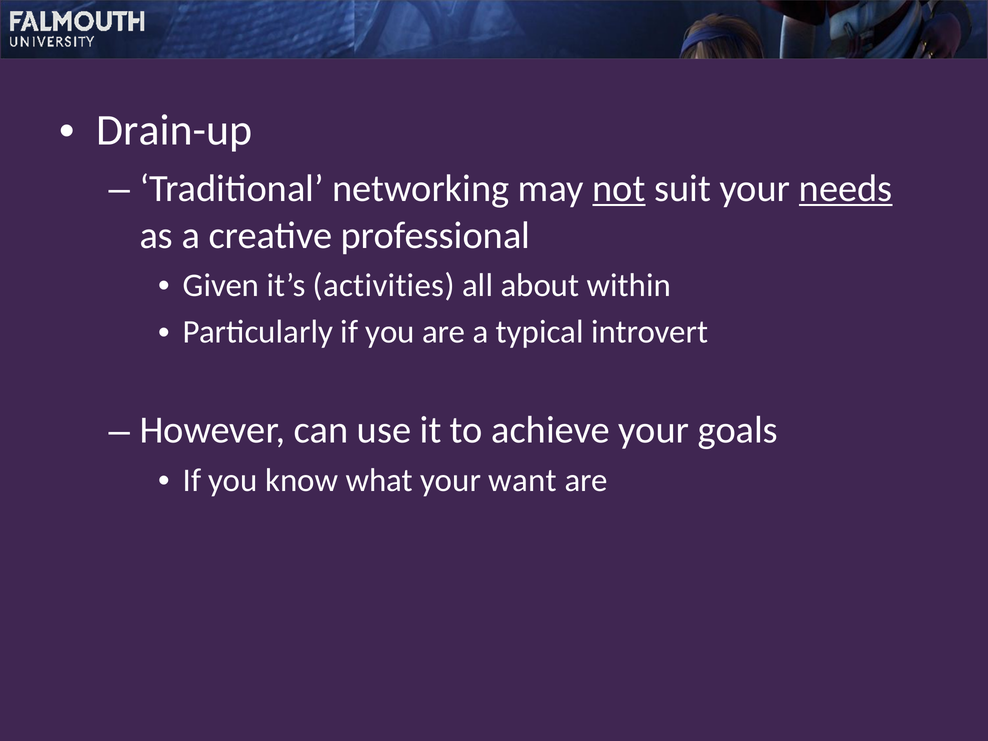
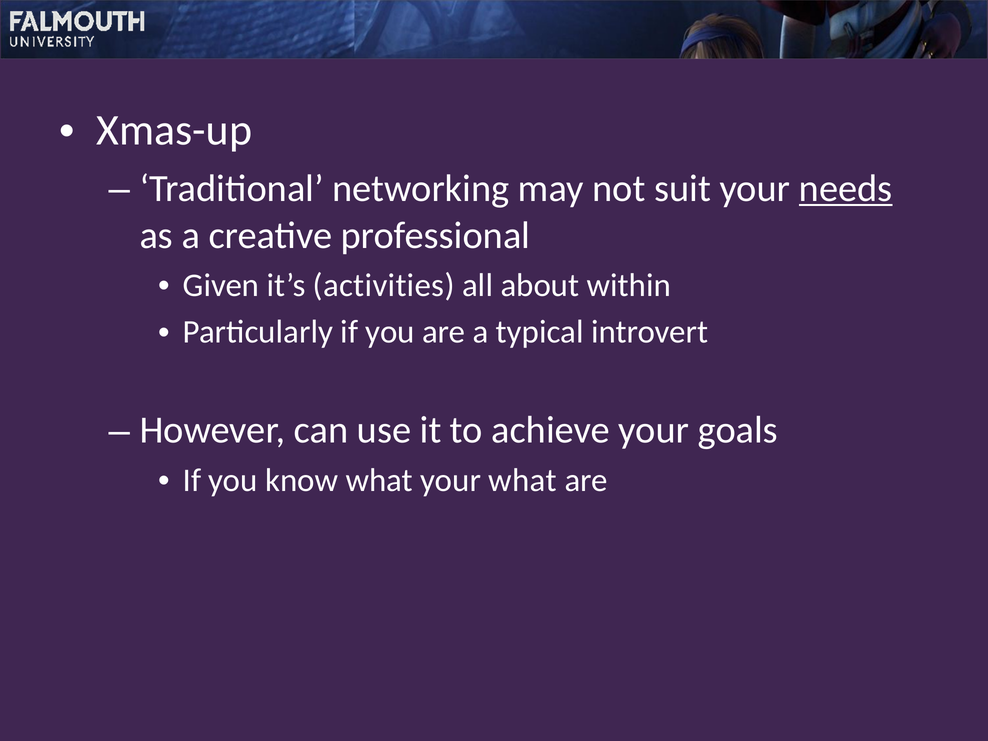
Drain-up: Drain-up -> Xmas-up
not underline: present -> none
your want: want -> what
